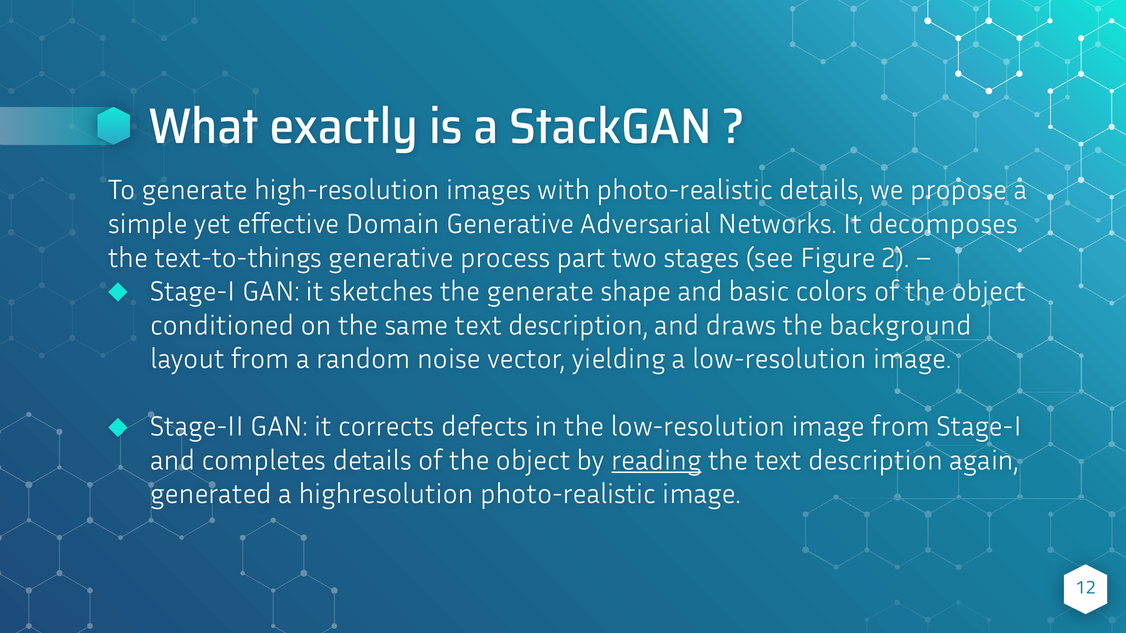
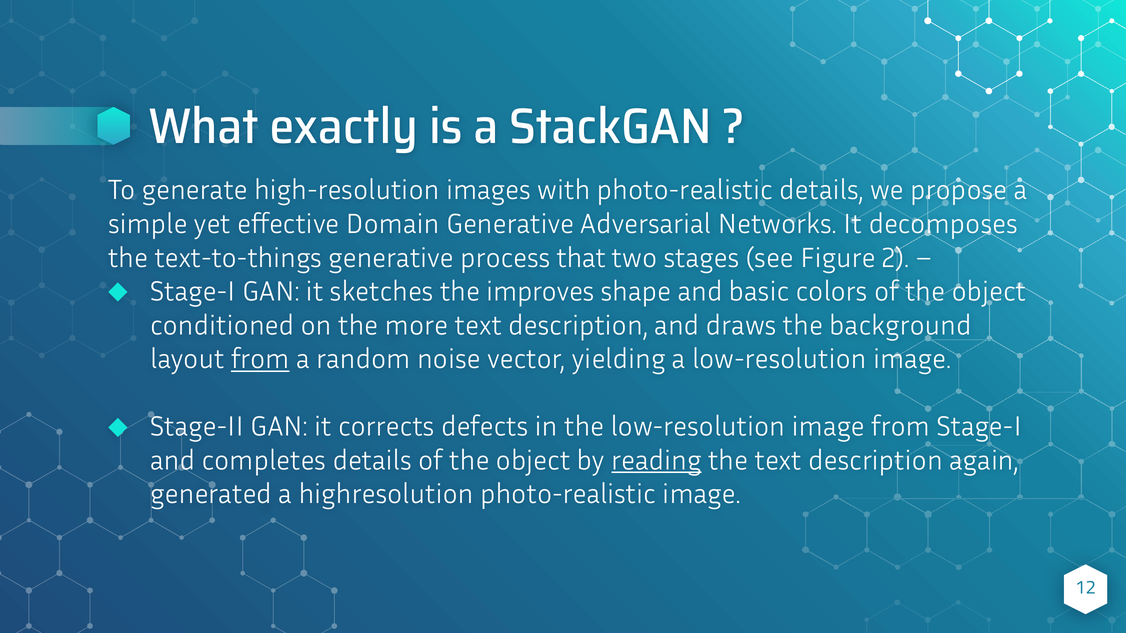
part: part -> that
the generate: generate -> improves
same: same -> more
from at (260, 359) underline: none -> present
